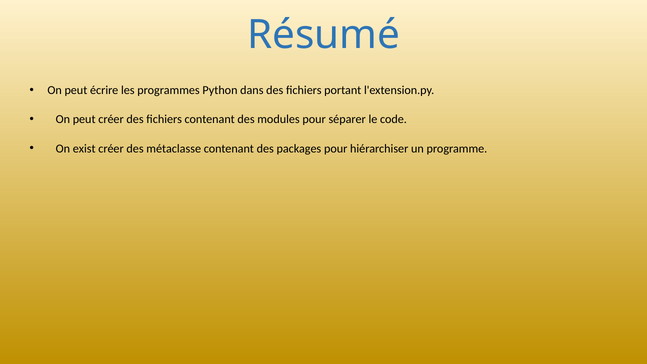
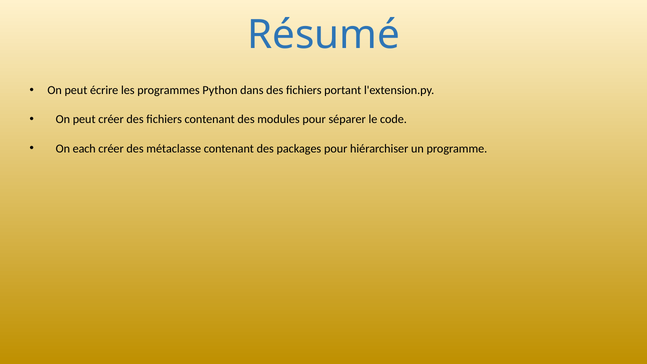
exist: exist -> each
